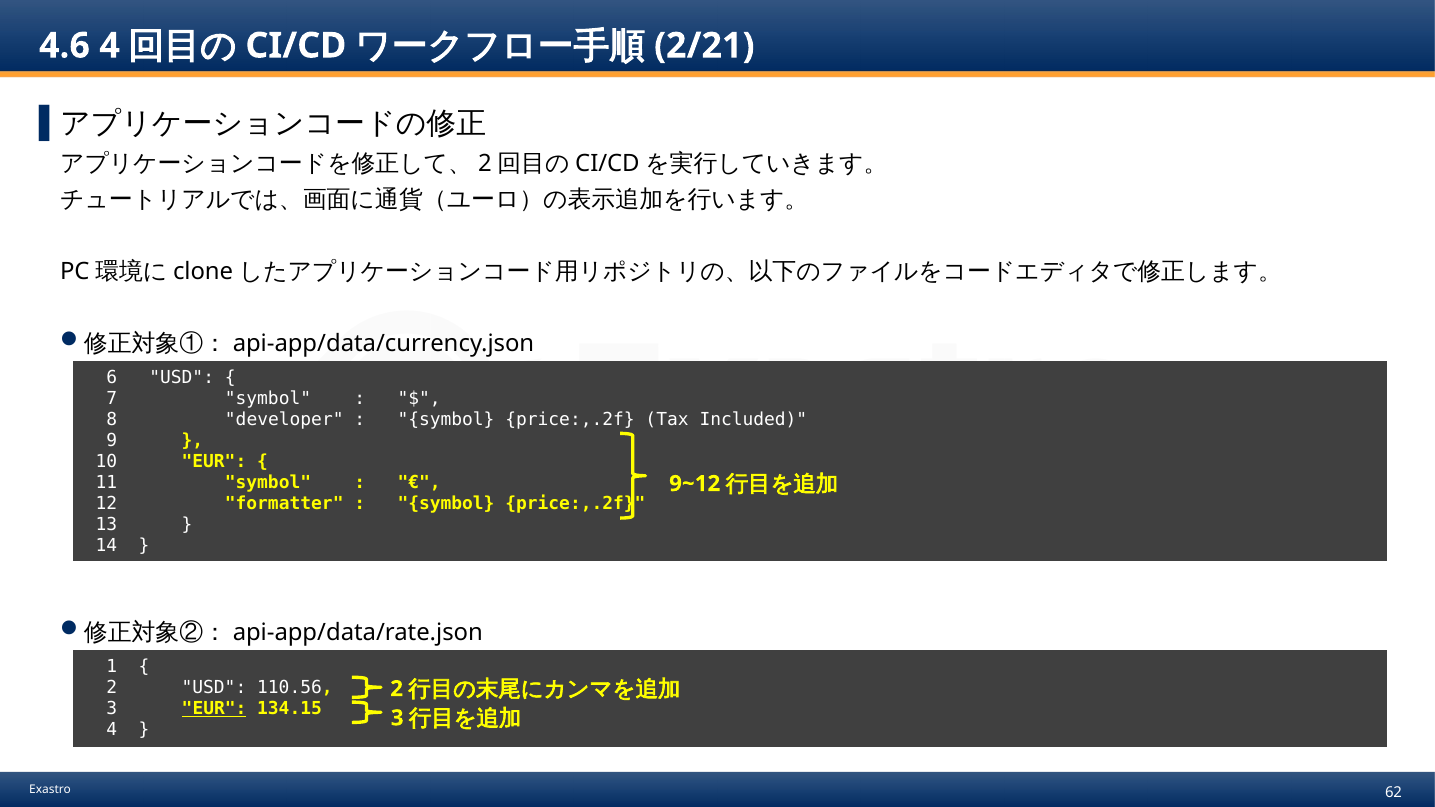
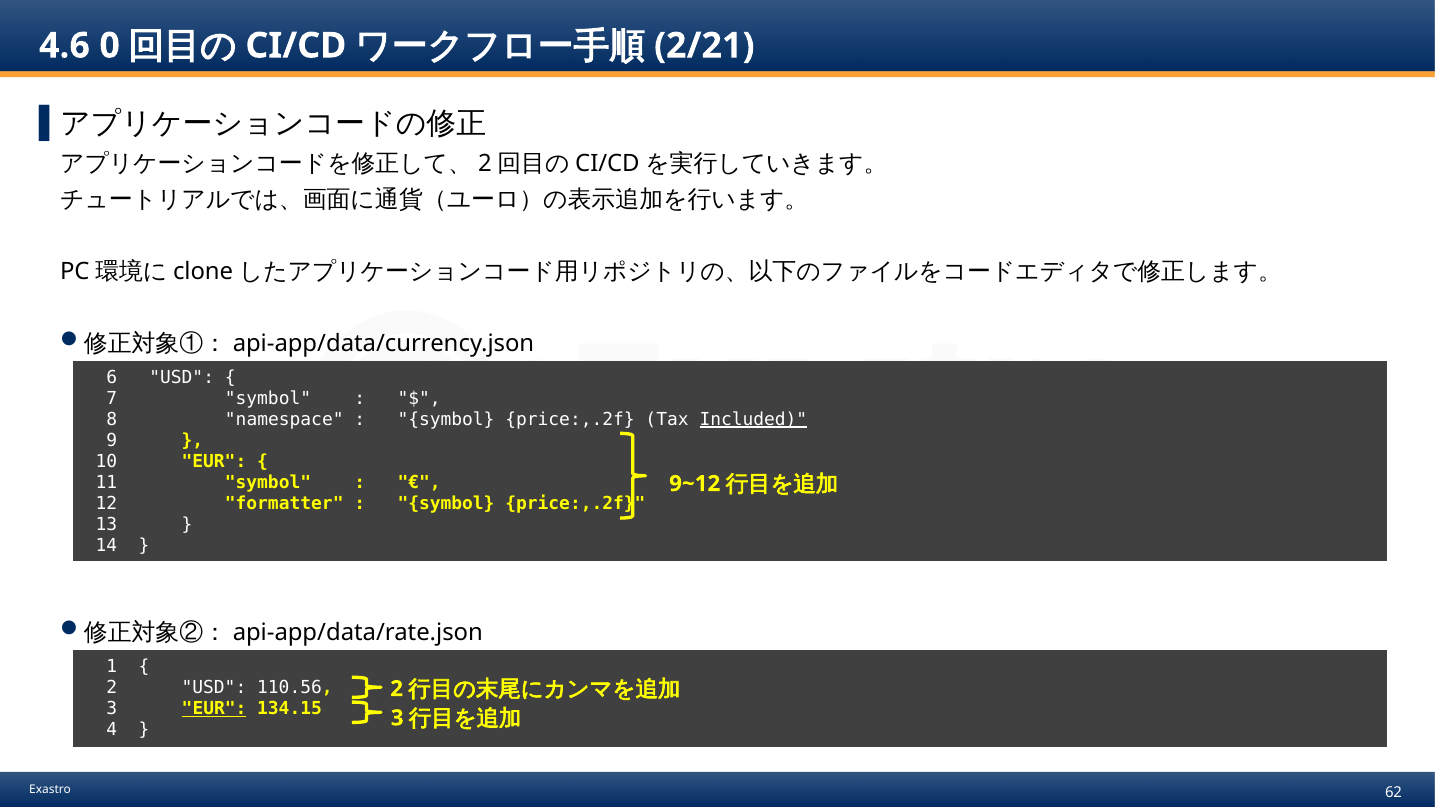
4.6 4: 4 -> 0
developer: developer -> namespace
Included underline: none -> present
